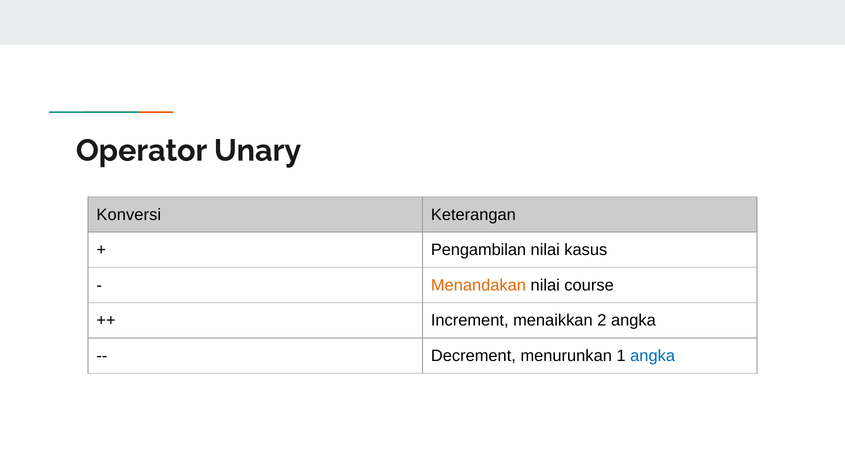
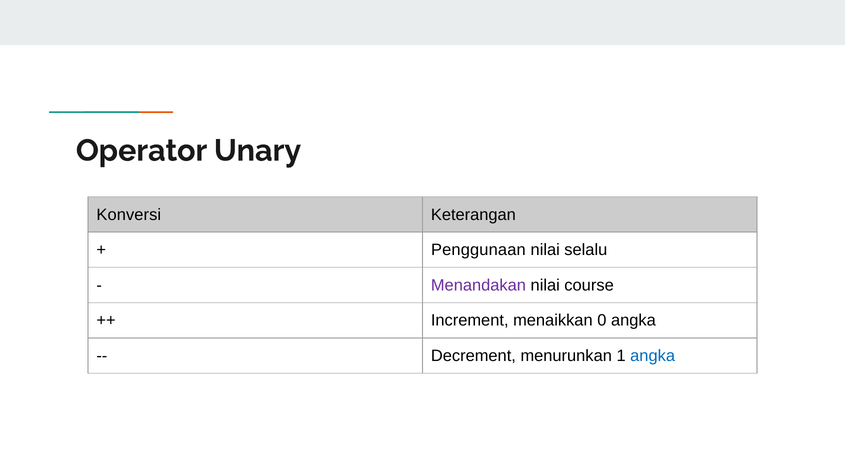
Pengambilan: Pengambilan -> Penggunaan
kasus: kasus -> selalu
Menandakan colour: orange -> purple
2: 2 -> 0
